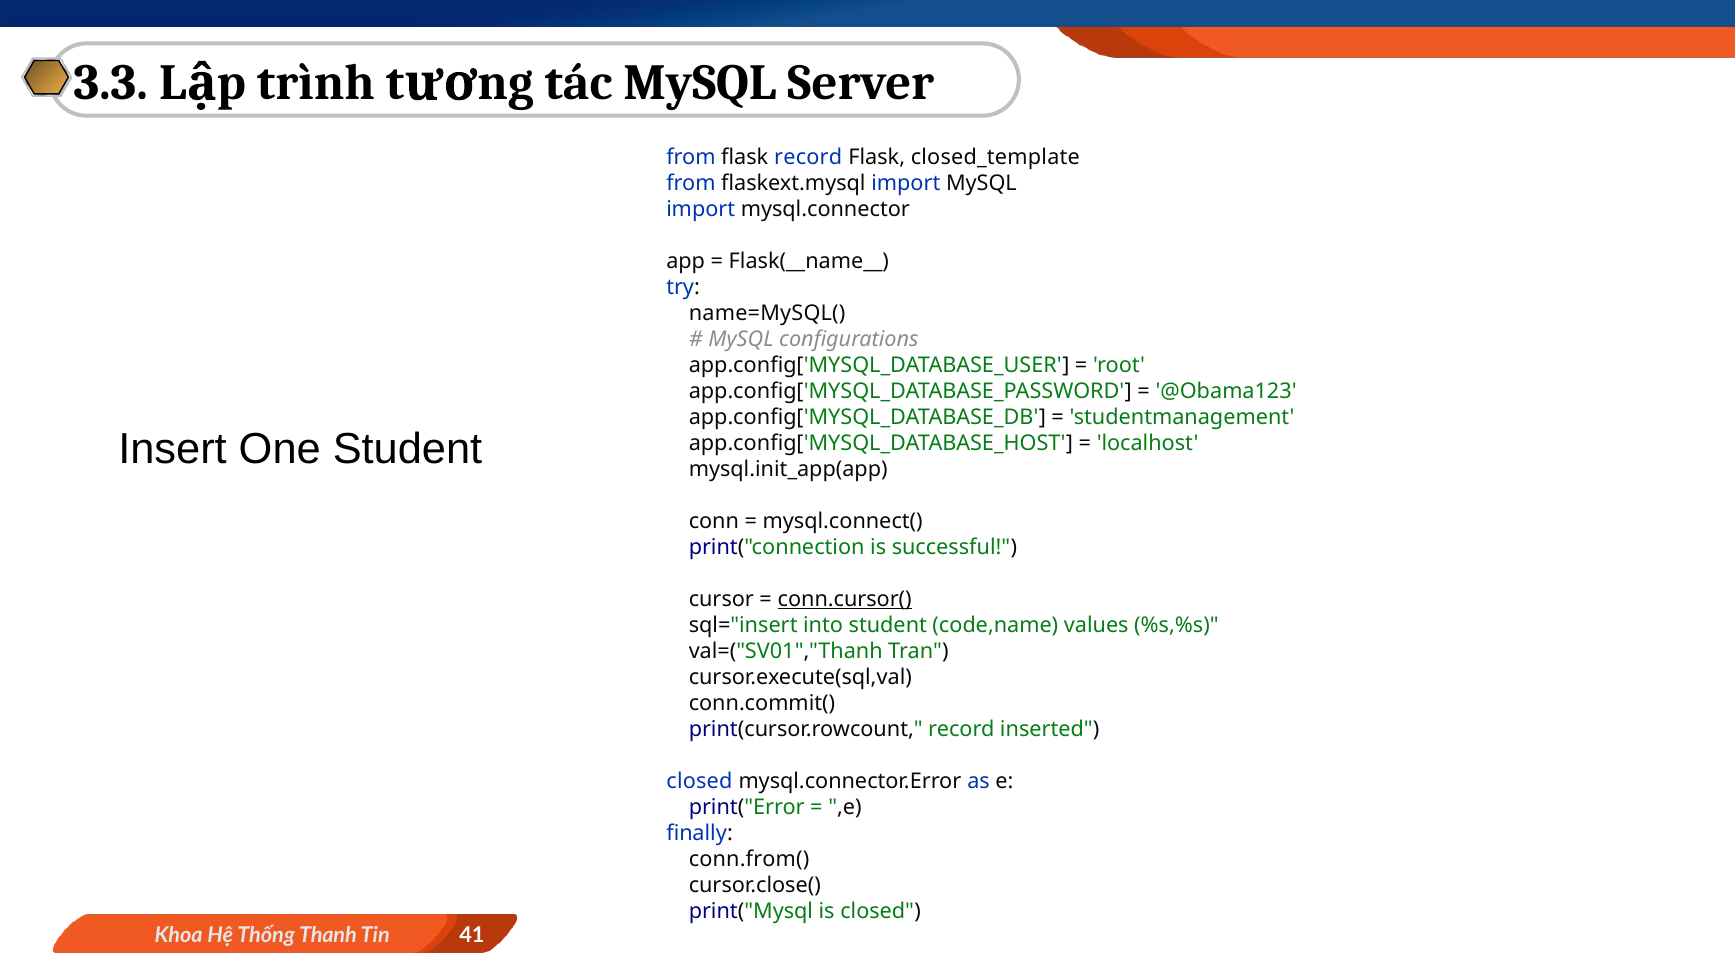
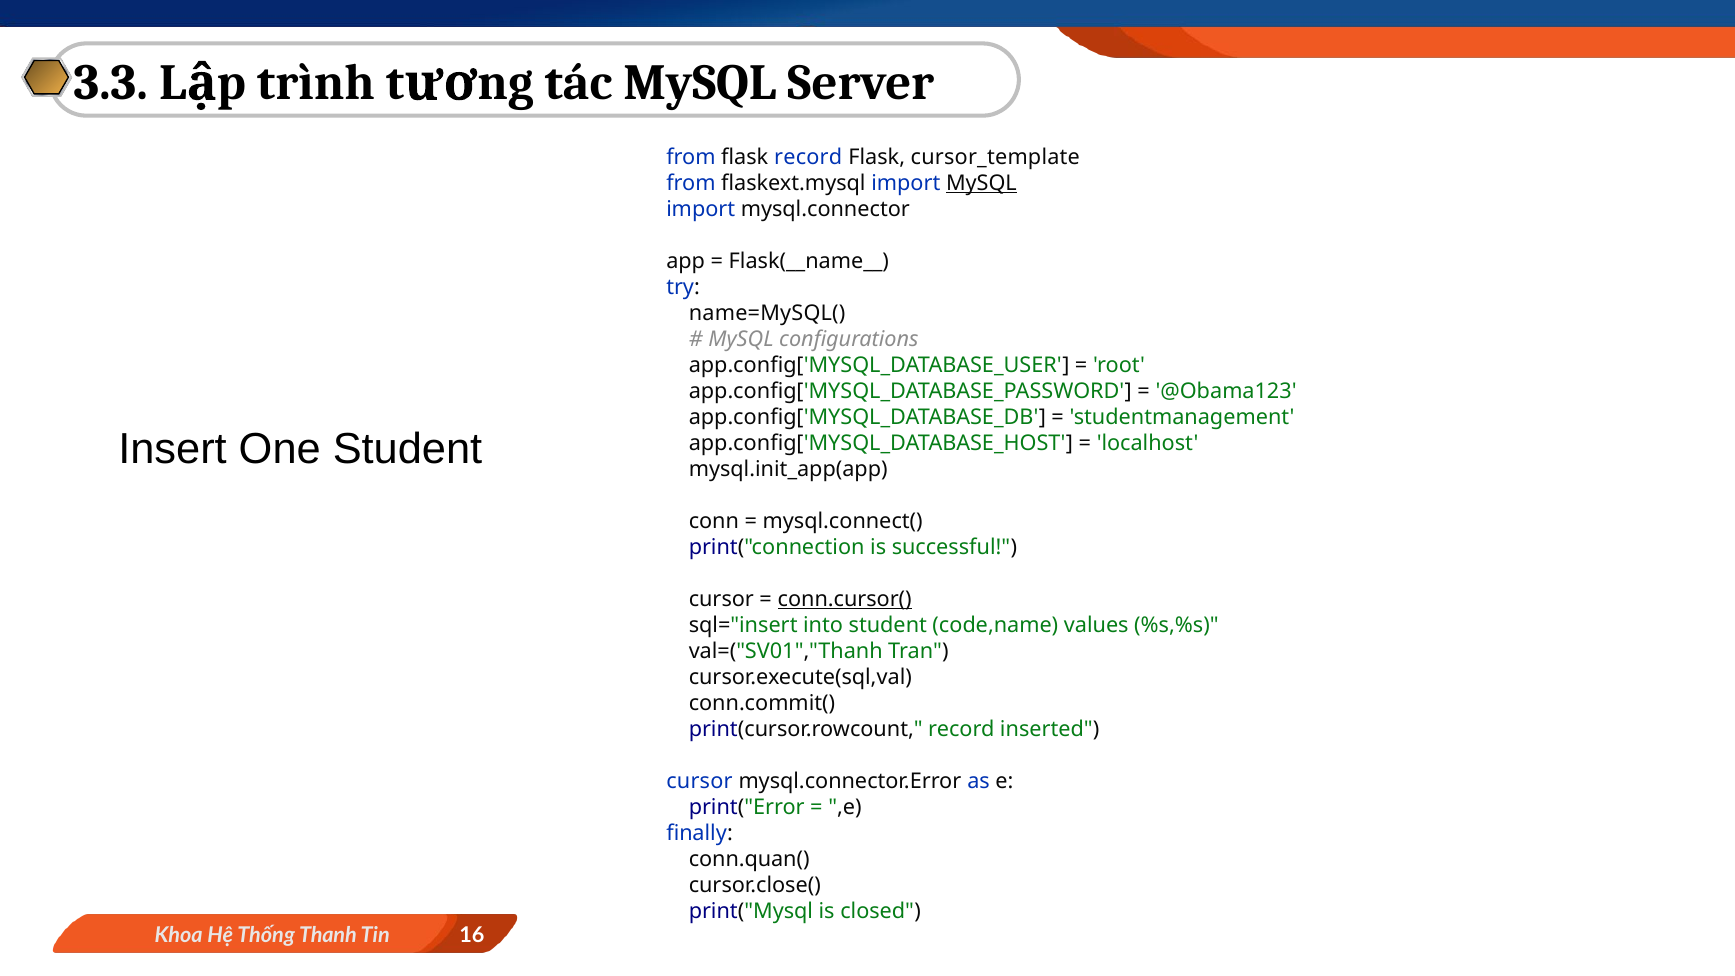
closed_template: closed_template -> cursor_template
MySQL at (981, 183) underline: none -> present
closed at (699, 781): closed -> cursor
conn.from(: conn.from( -> conn.quan(
41: 41 -> 16
